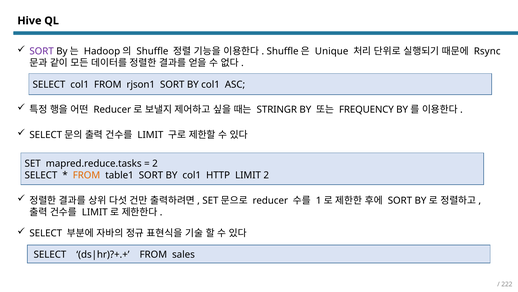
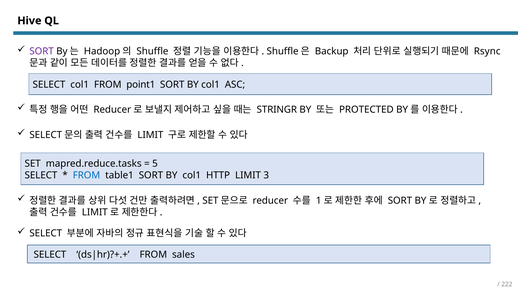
Unique: Unique -> Backup
rjson1: rjson1 -> point1
FREQUENCY: FREQUENCY -> PROTECTED
2 at (155, 163): 2 -> 5
FROM at (86, 175) colour: orange -> blue
LIMIT 2: 2 -> 3
